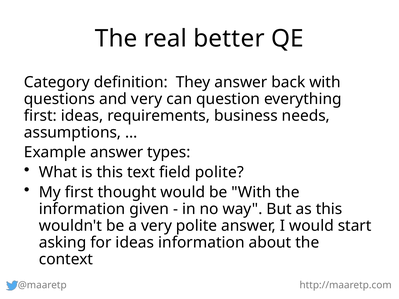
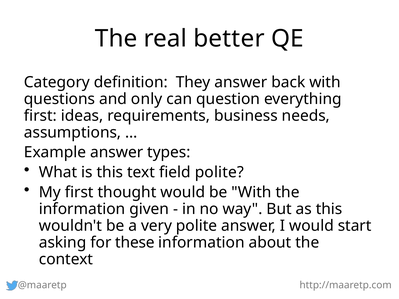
and very: very -> only
for ideas: ideas -> these
